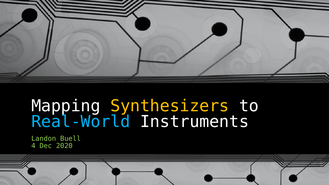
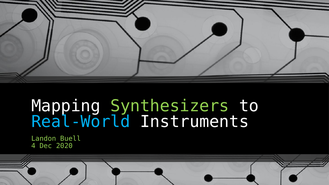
Synthesizers colour: yellow -> light green
